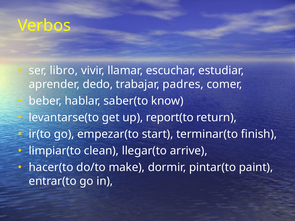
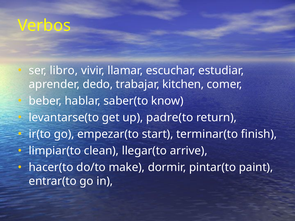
padres: padres -> kitchen
report(to: report(to -> padre(to
